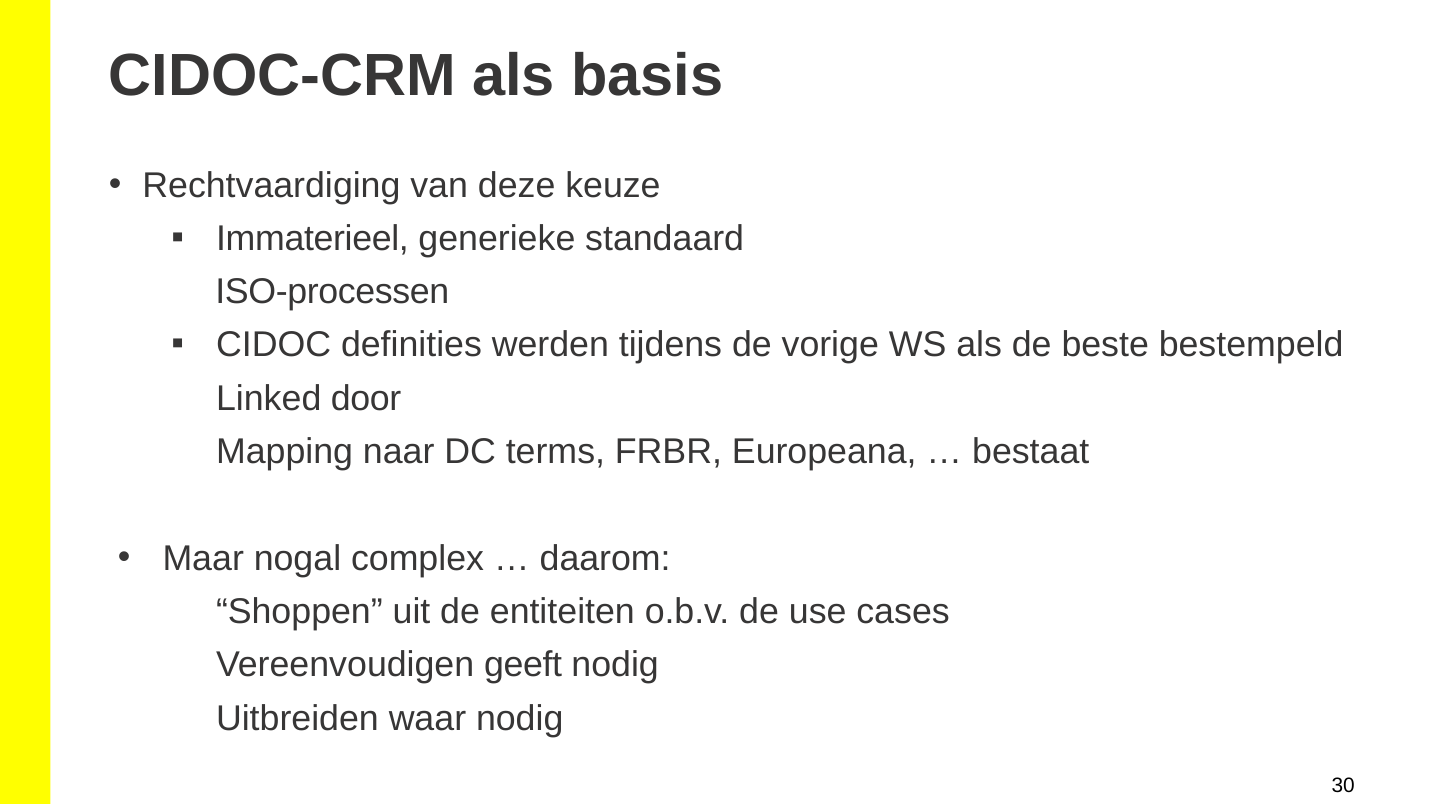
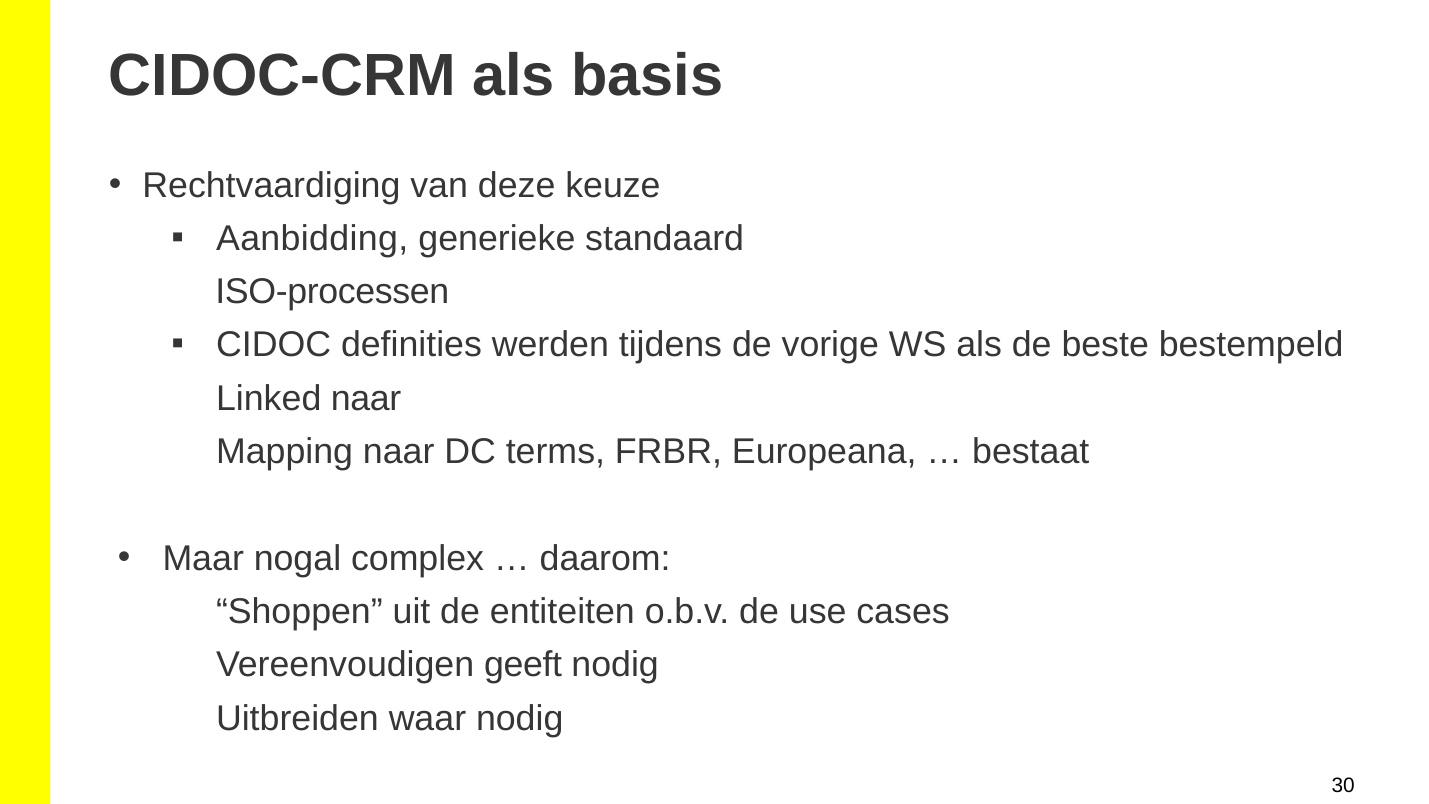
Immaterieel: Immaterieel -> Aanbidding
Linked door: door -> naar
